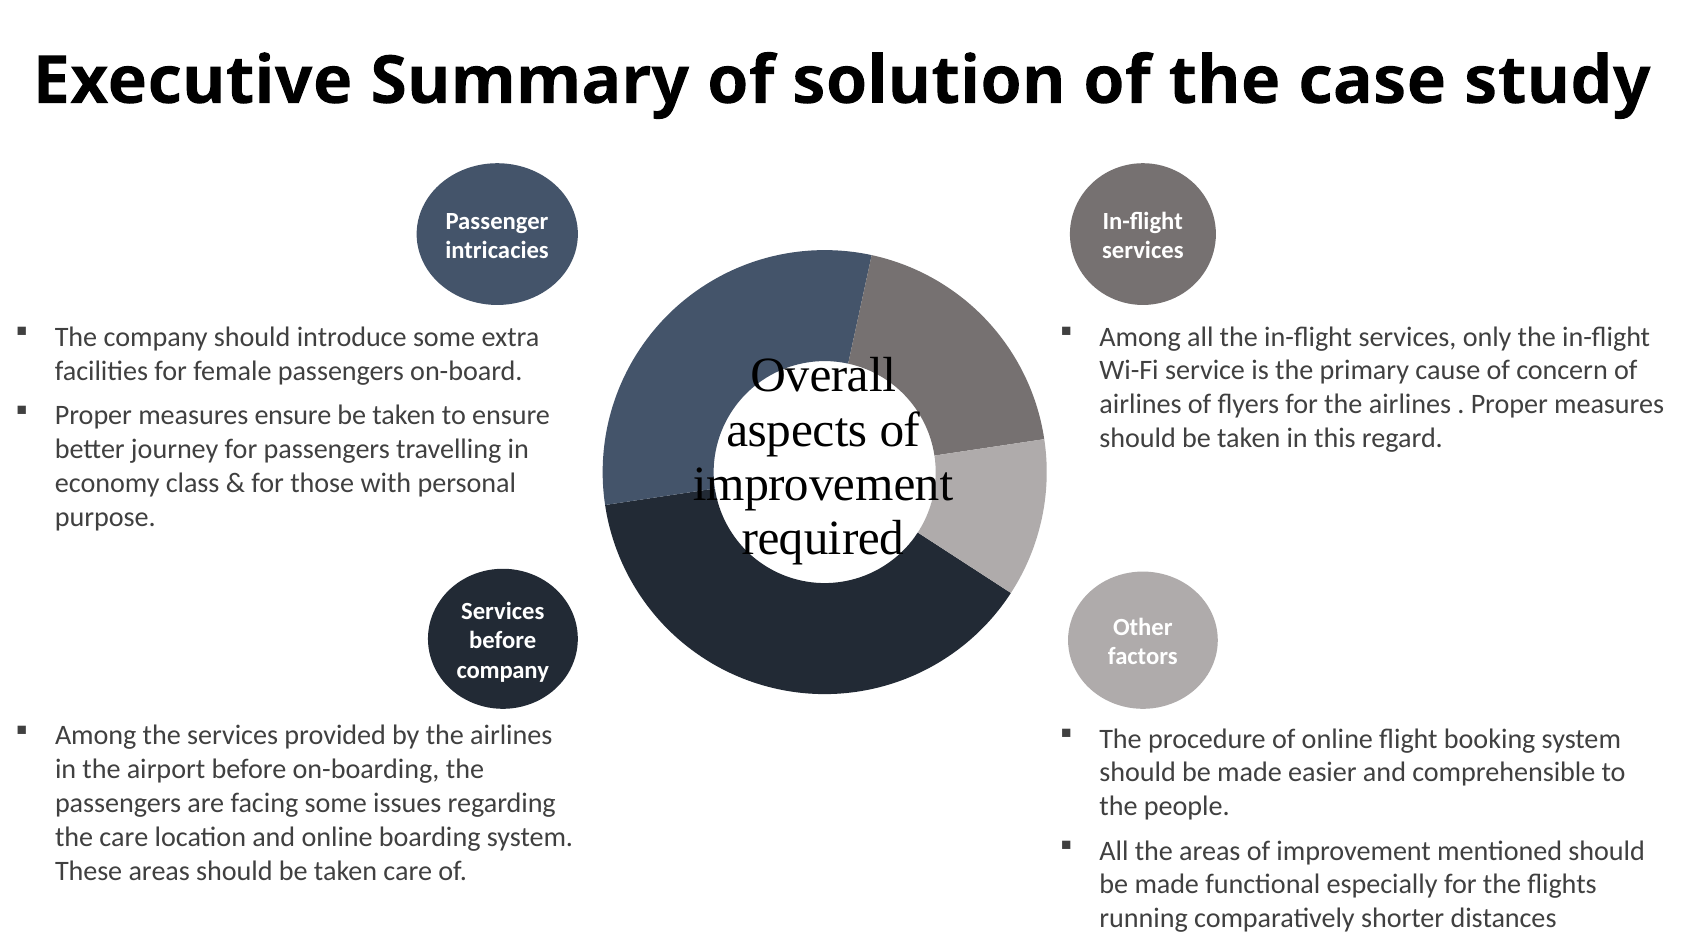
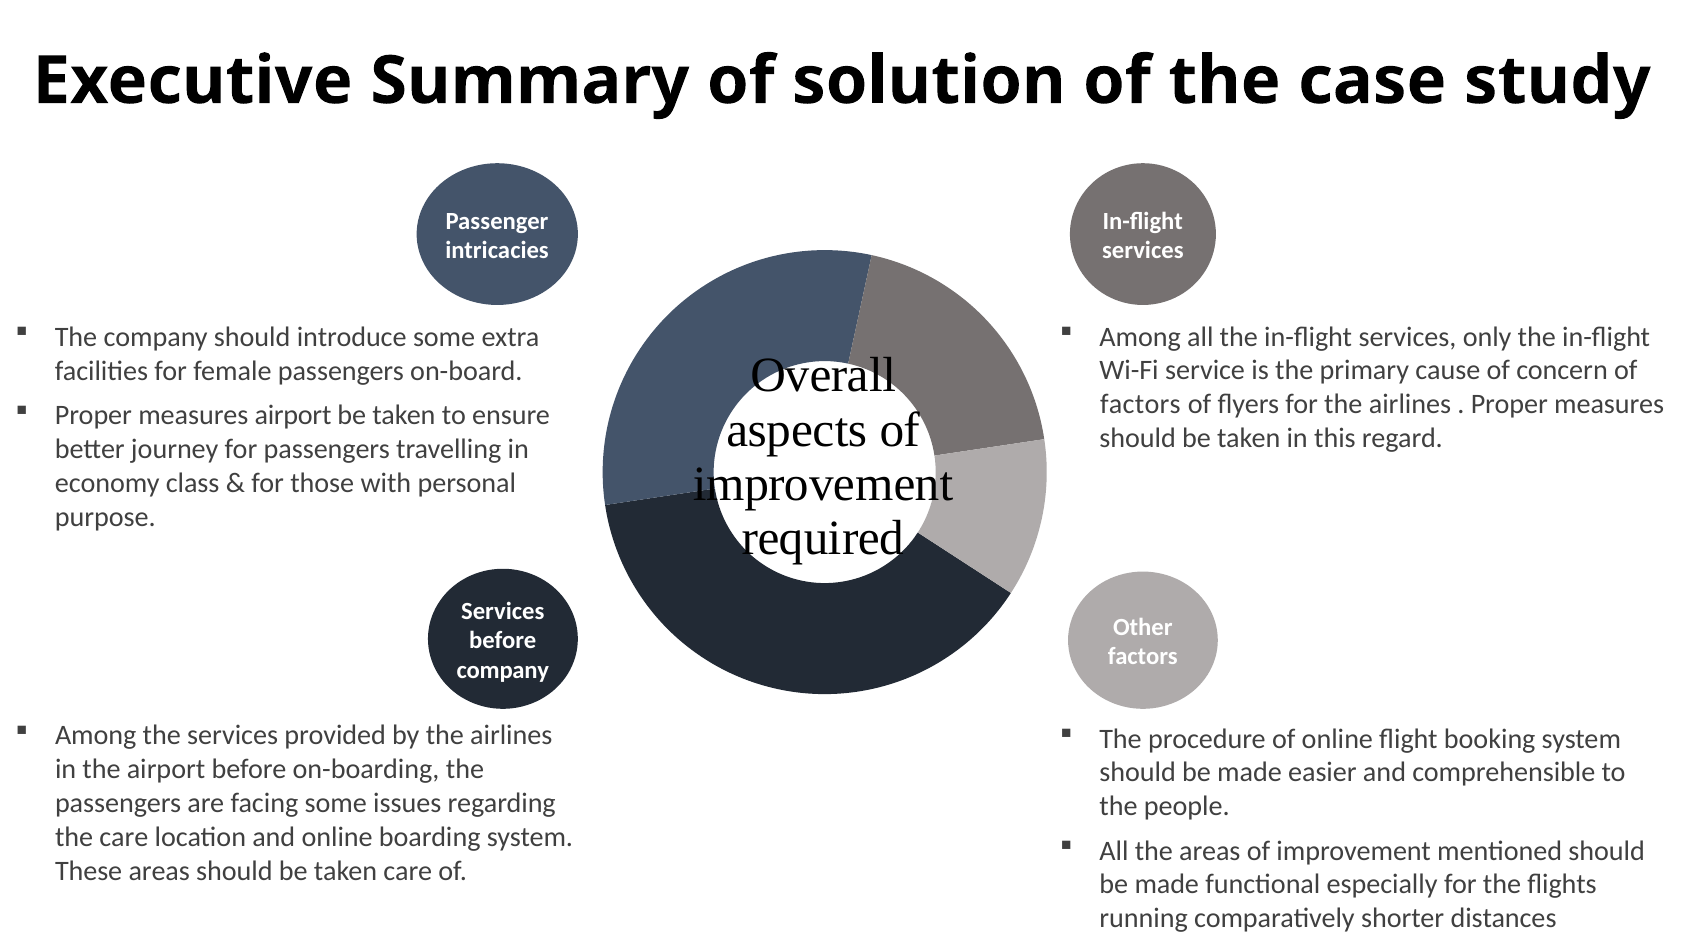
airlines at (1141, 404): airlines -> factors
measures ensure: ensure -> airport
